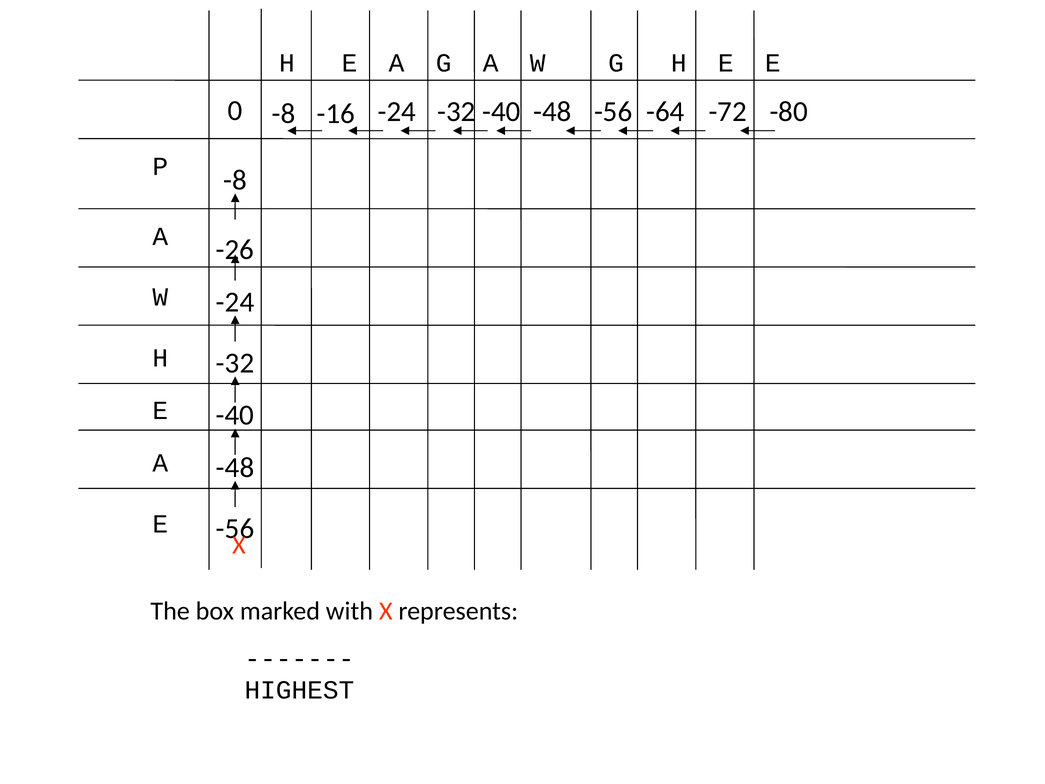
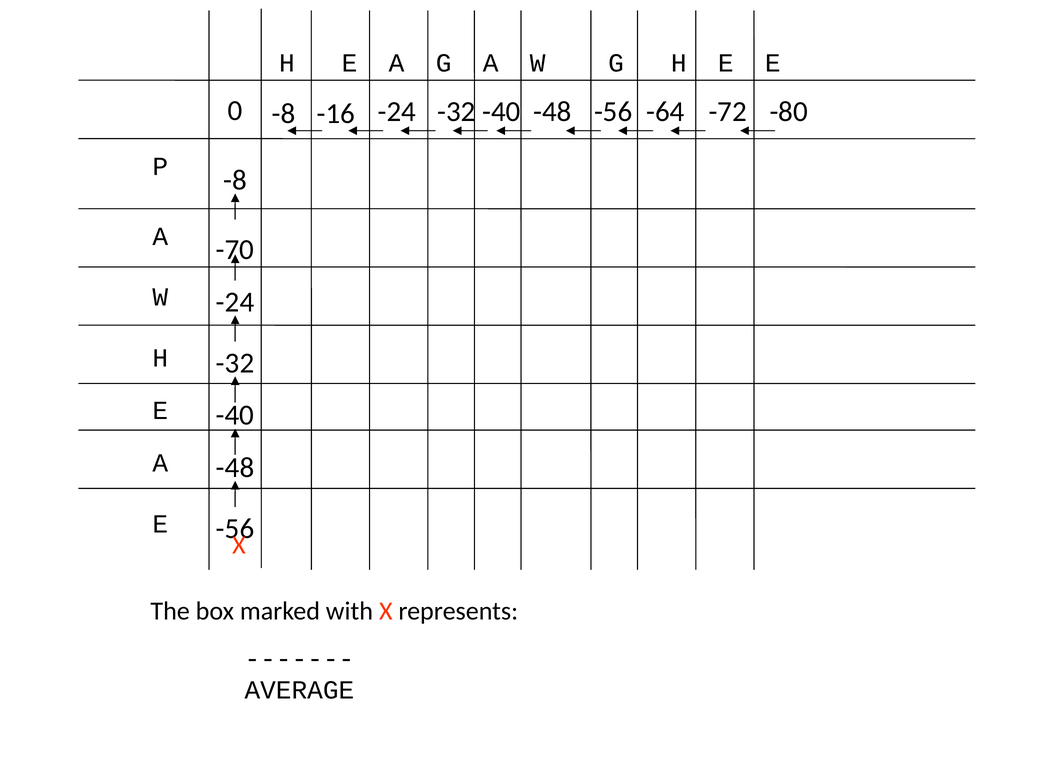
-26: -26 -> -70
HIGHEST: HIGHEST -> AVERAGE
